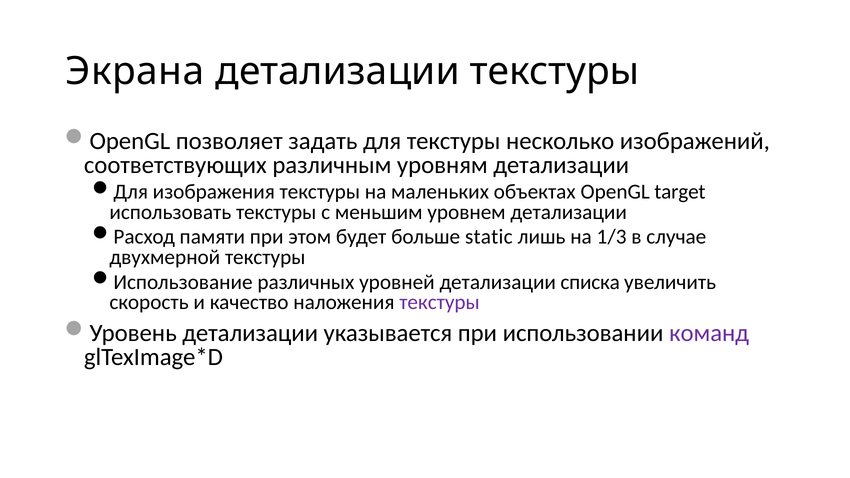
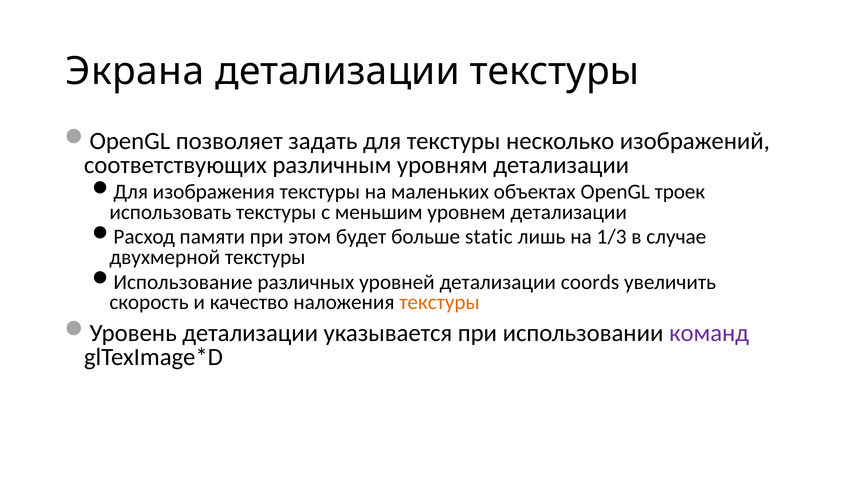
target: target -> троек
списка: списка -> coords
текстуры at (440, 303) colour: purple -> orange
